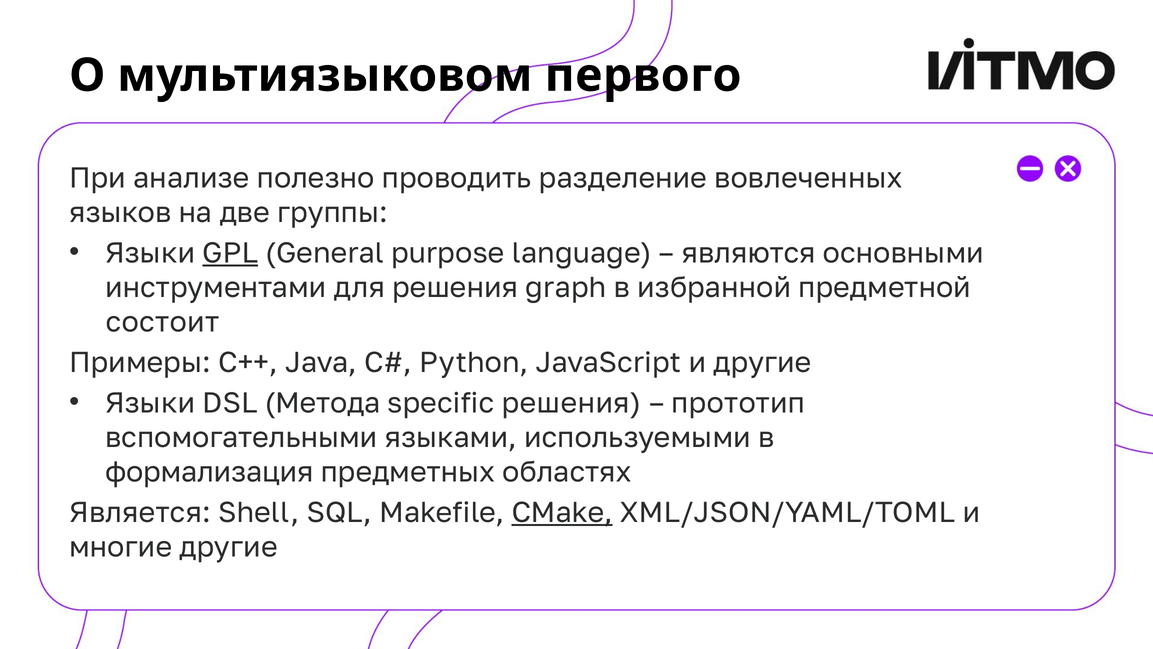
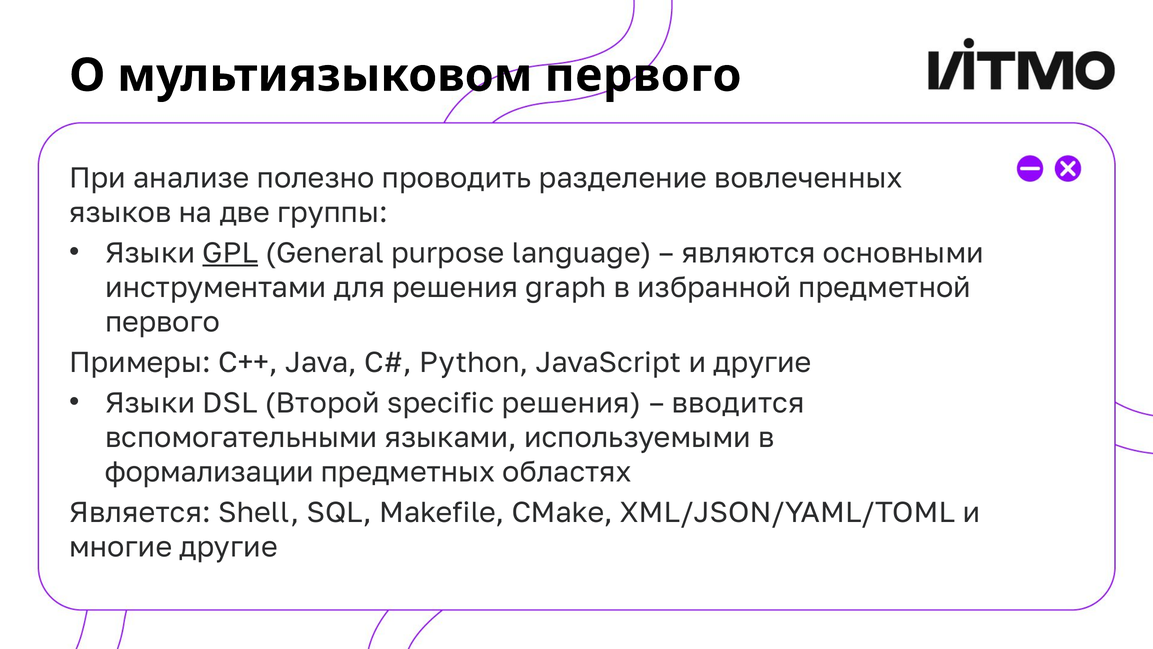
состоит at (162, 322): состоит -> первого
Метода: Метода -> Второй
прототип: прототип -> вводится
формализация: формализация -> формализации
CMake underline: present -> none
